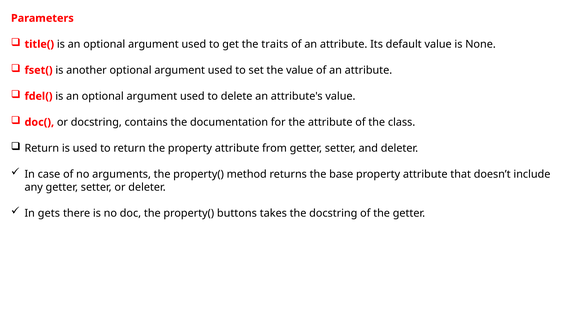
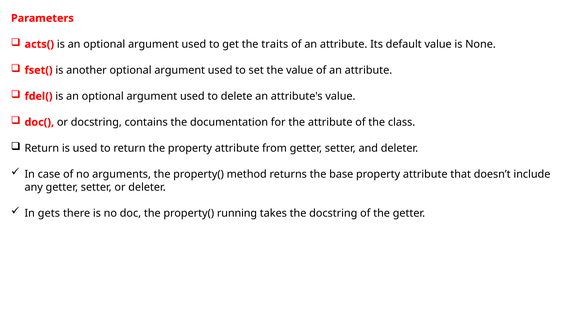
title(: title( -> acts(
buttons: buttons -> running
